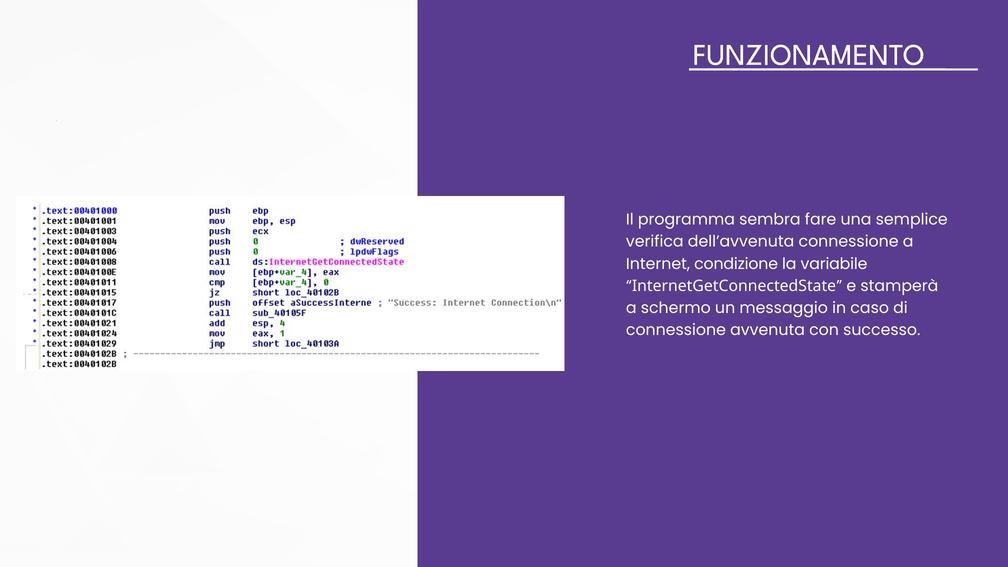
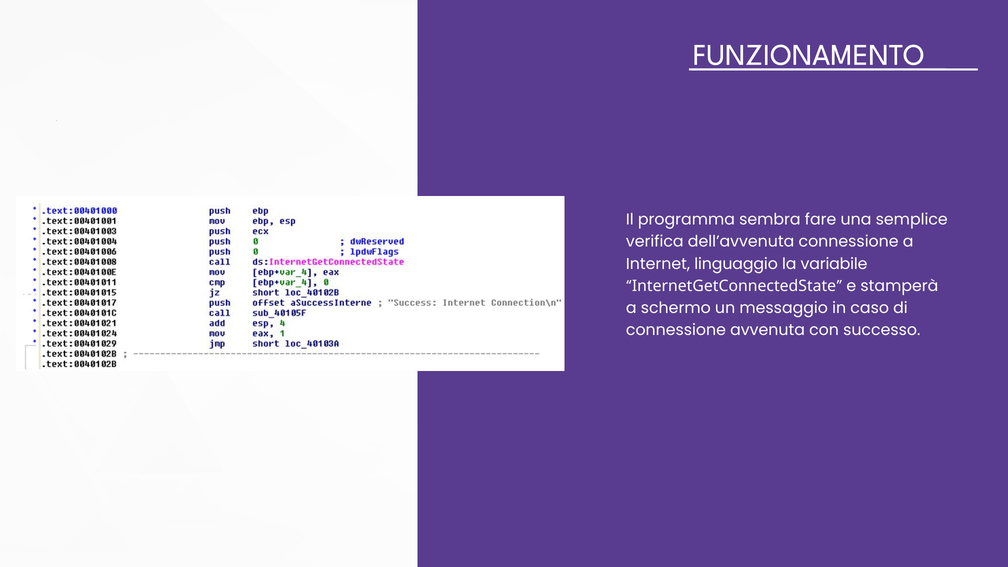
condizione: condizione -> linguaggio
